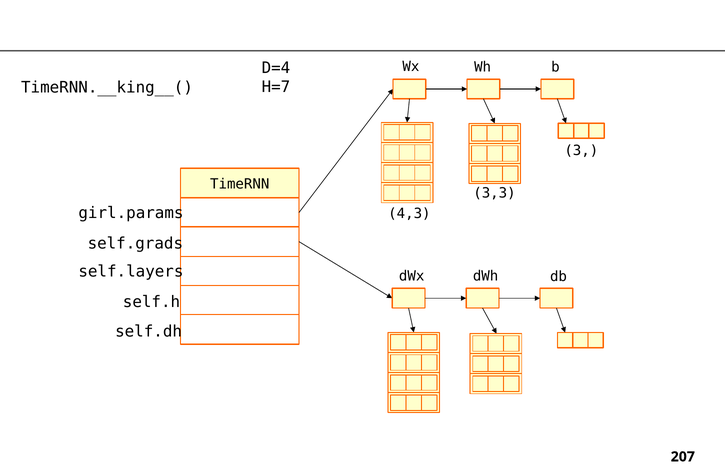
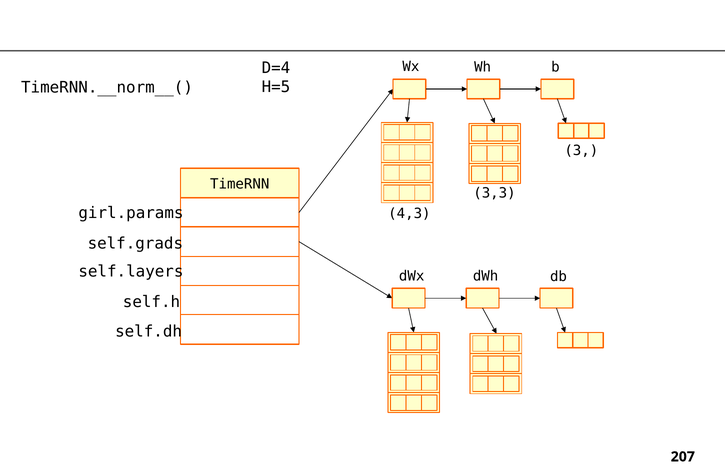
H=7: H=7 -> H=5
TimeRNN.__king__(: TimeRNN.__king__( -> TimeRNN.__norm__(
